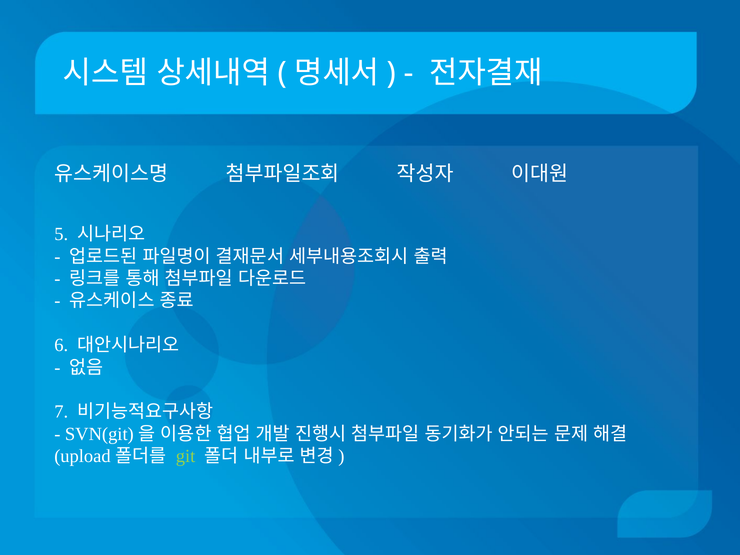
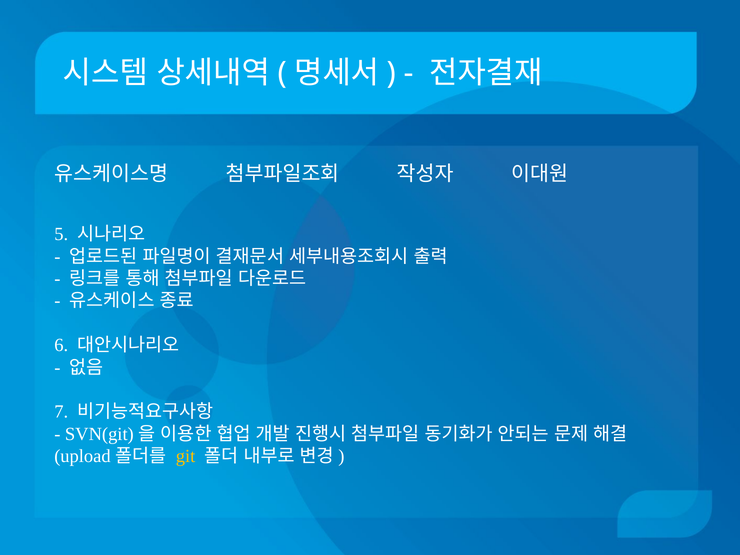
git colour: light green -> yellow
